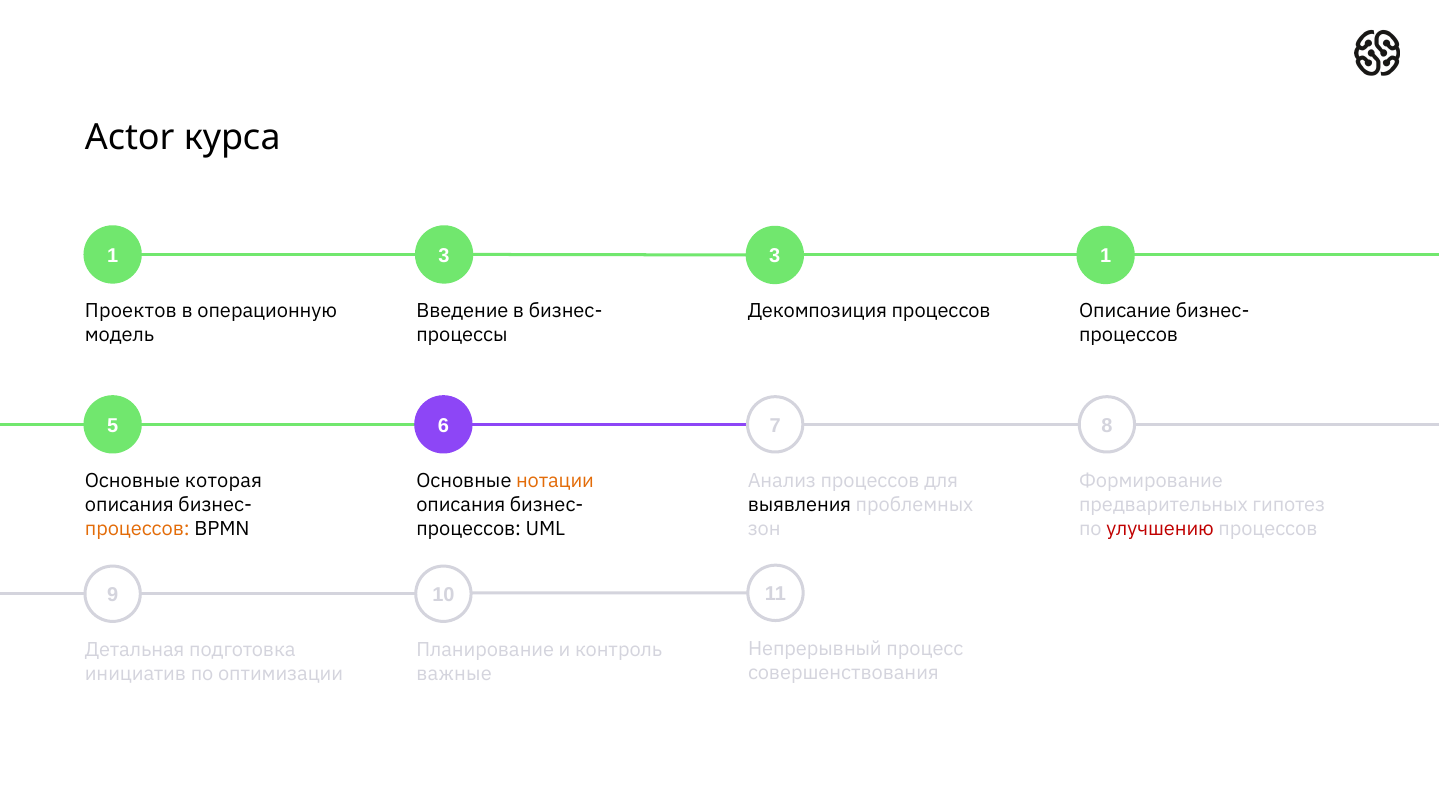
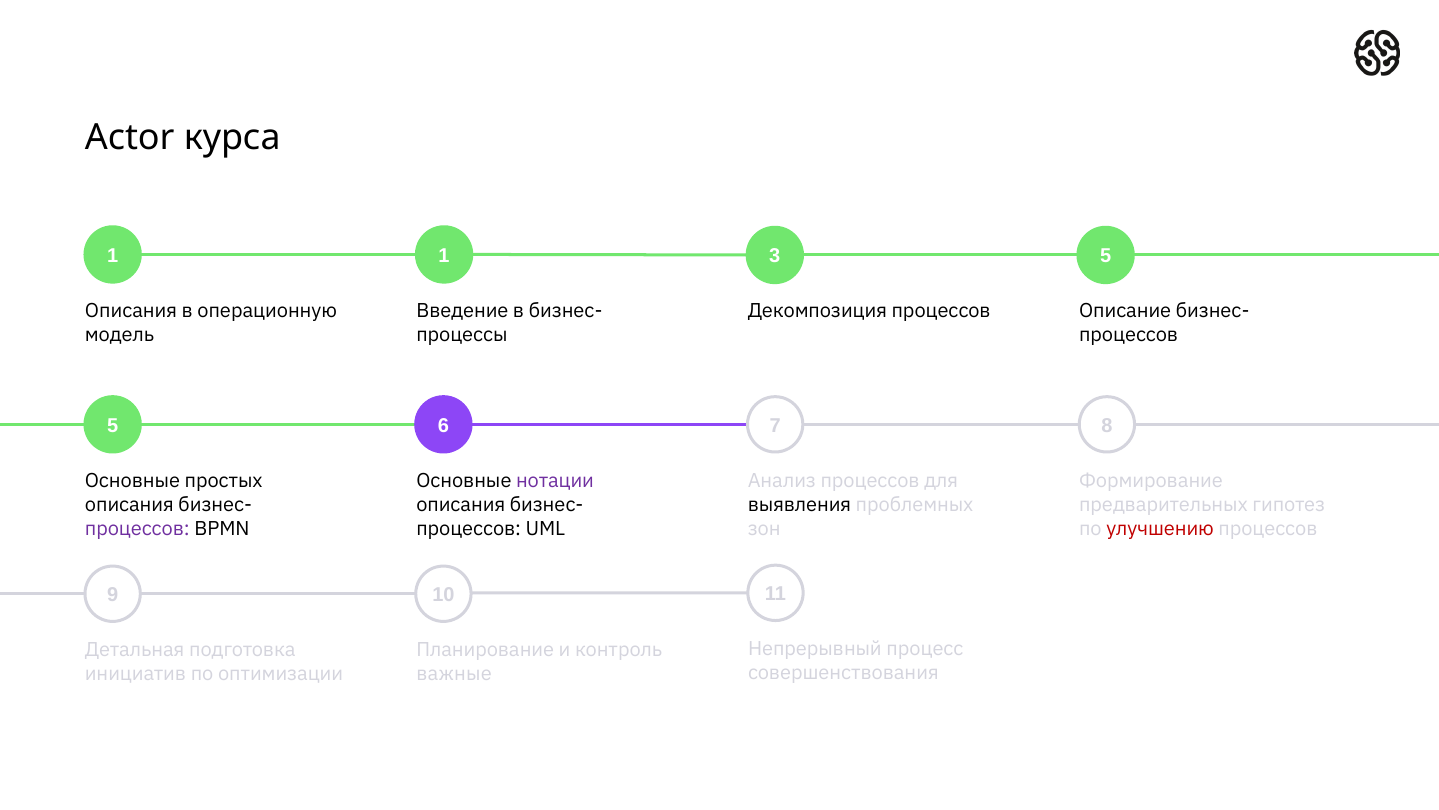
1 3: 3 -> 1
3 1: 1 -> 5
Проектов at (131, 311): Проектов -> Описания
которая: которая -> простых
нотации colour: orange -> purple
процессов at (137, 528) colour: orange -> purple
